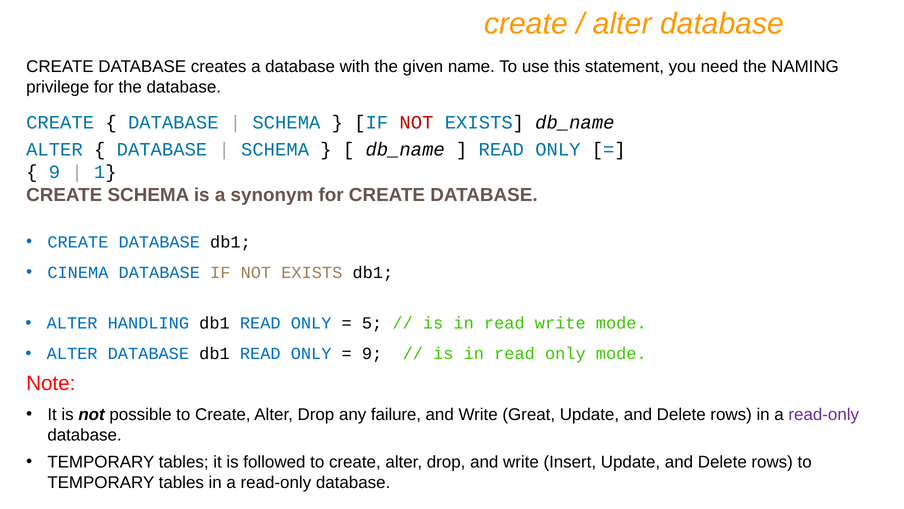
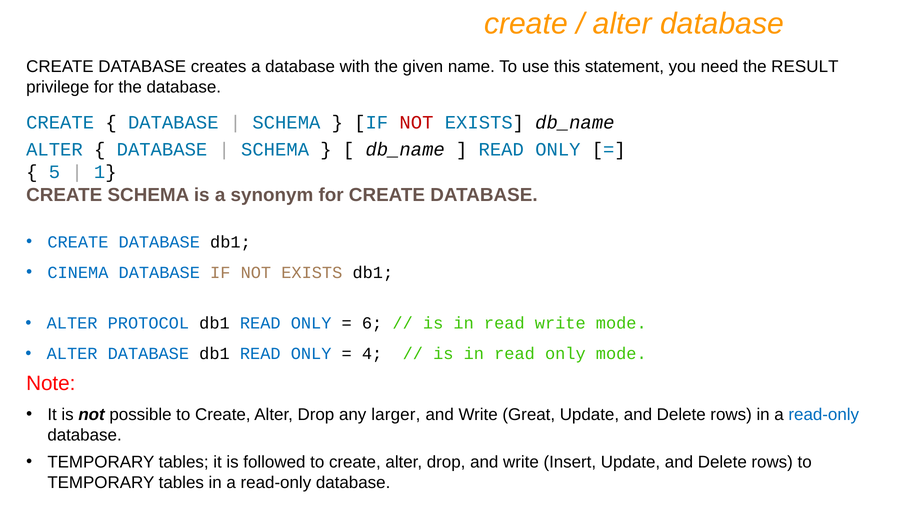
NAMING: NAMING -> RESULT
9 at (54, 172): 9 -> 5
HANDLING: HANDLING -> PROTOCOL
5: 5 -> 6
9 at (372, 354): 9 -> 4
failure: failure -> larger
read-only at (824, 414) colour: purple -> blue
